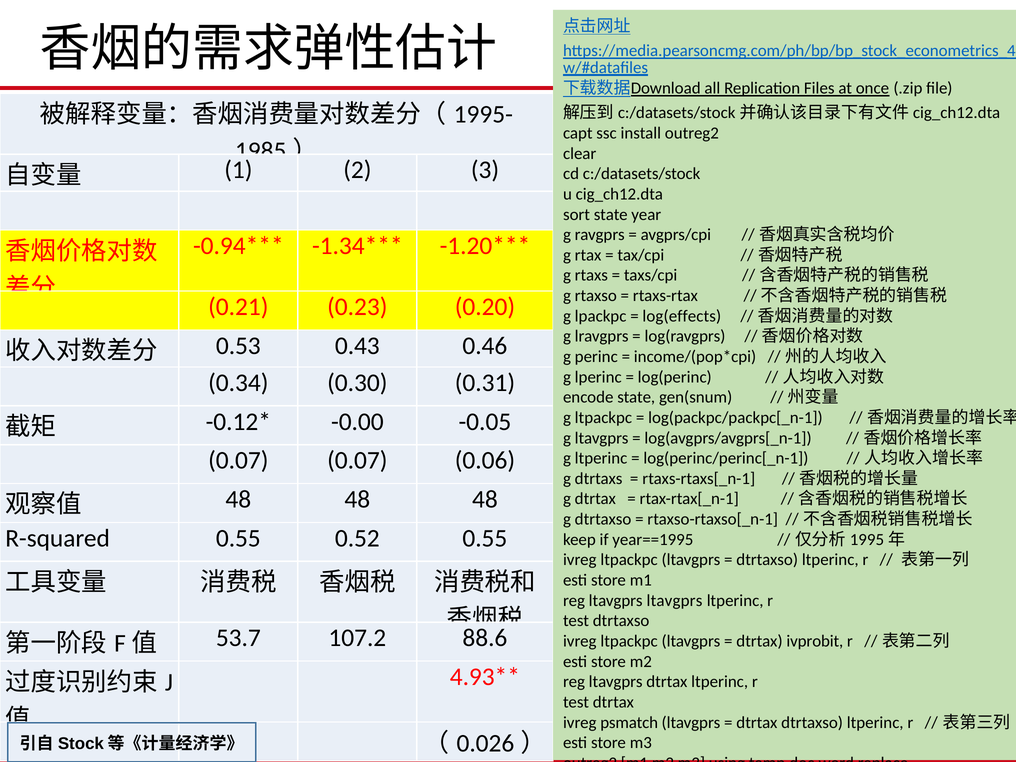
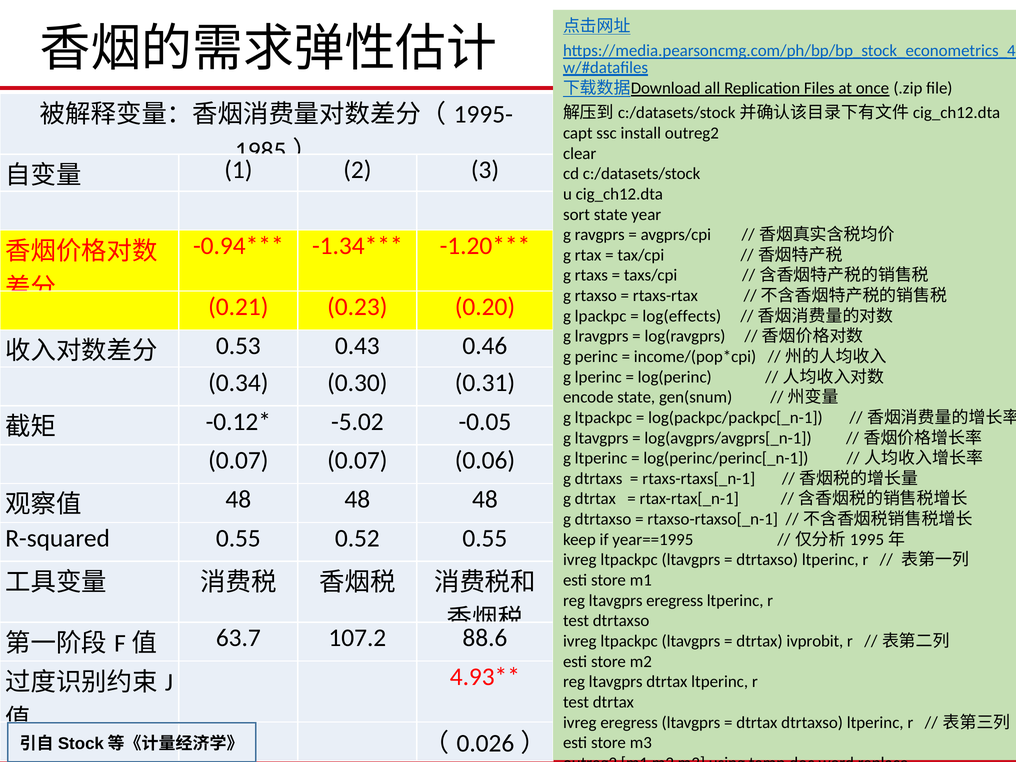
-0.00: -0.00 -> -5.02
ltavgprs ltavgprs: ltavgprs -> eregress
53.7: 53.7 -> 63.7
ivreg psmatch: psmatch -> eregress
